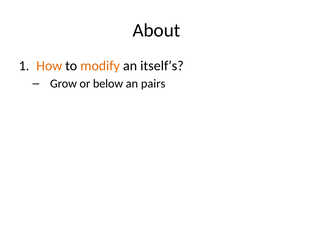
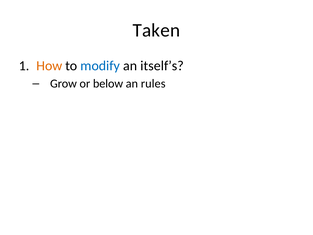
About: About -> Taken
modify colour: orange -> blue
pairs: pairs -> rules
